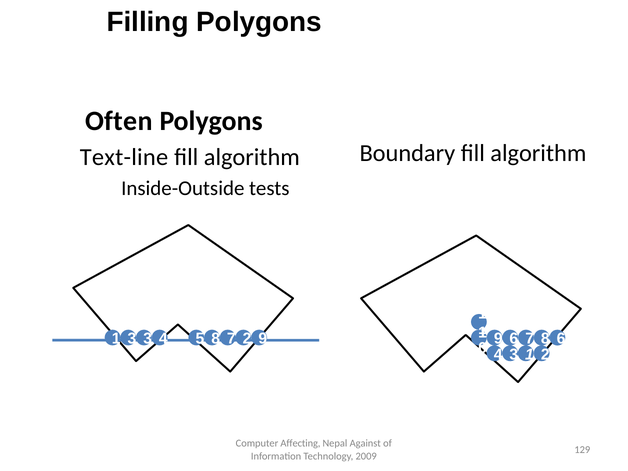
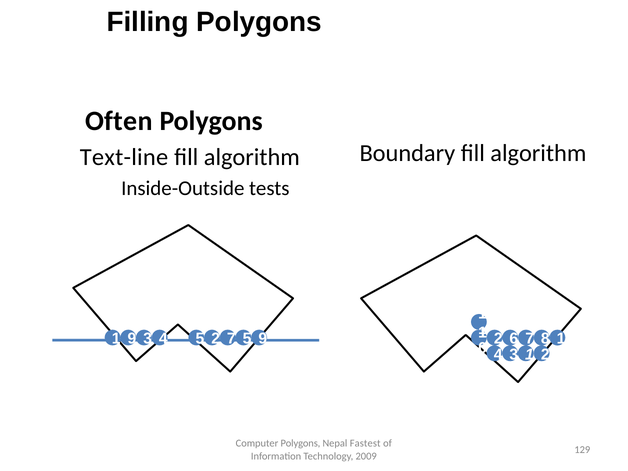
9 at (498, 339): 9 -> 2
1 3: 3 -> 9
5 8: 8 -> 2
7 2: 2 -> 5
8 6: 6 -> 1
Computer Affecting: Affecting -> Polygons
Against: Against -> Fastest
